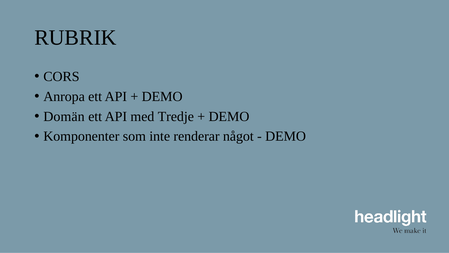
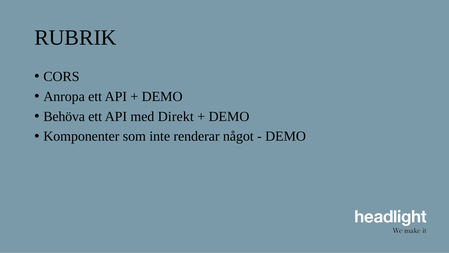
Domän: Domän -> Behöva
Tredje: Tredje -> Direkt
